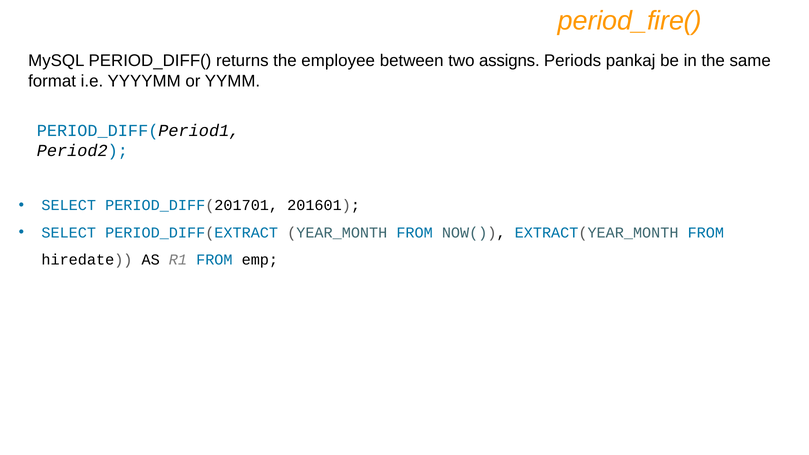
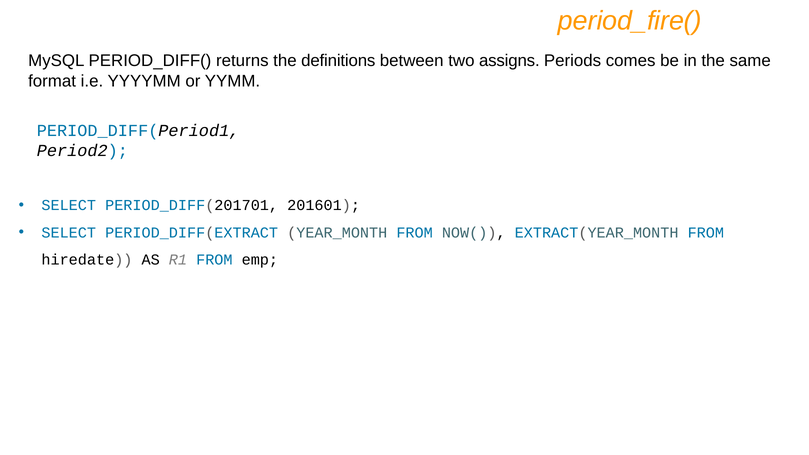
employee: employee -> definitions
pankaj: pankaj -> comes
